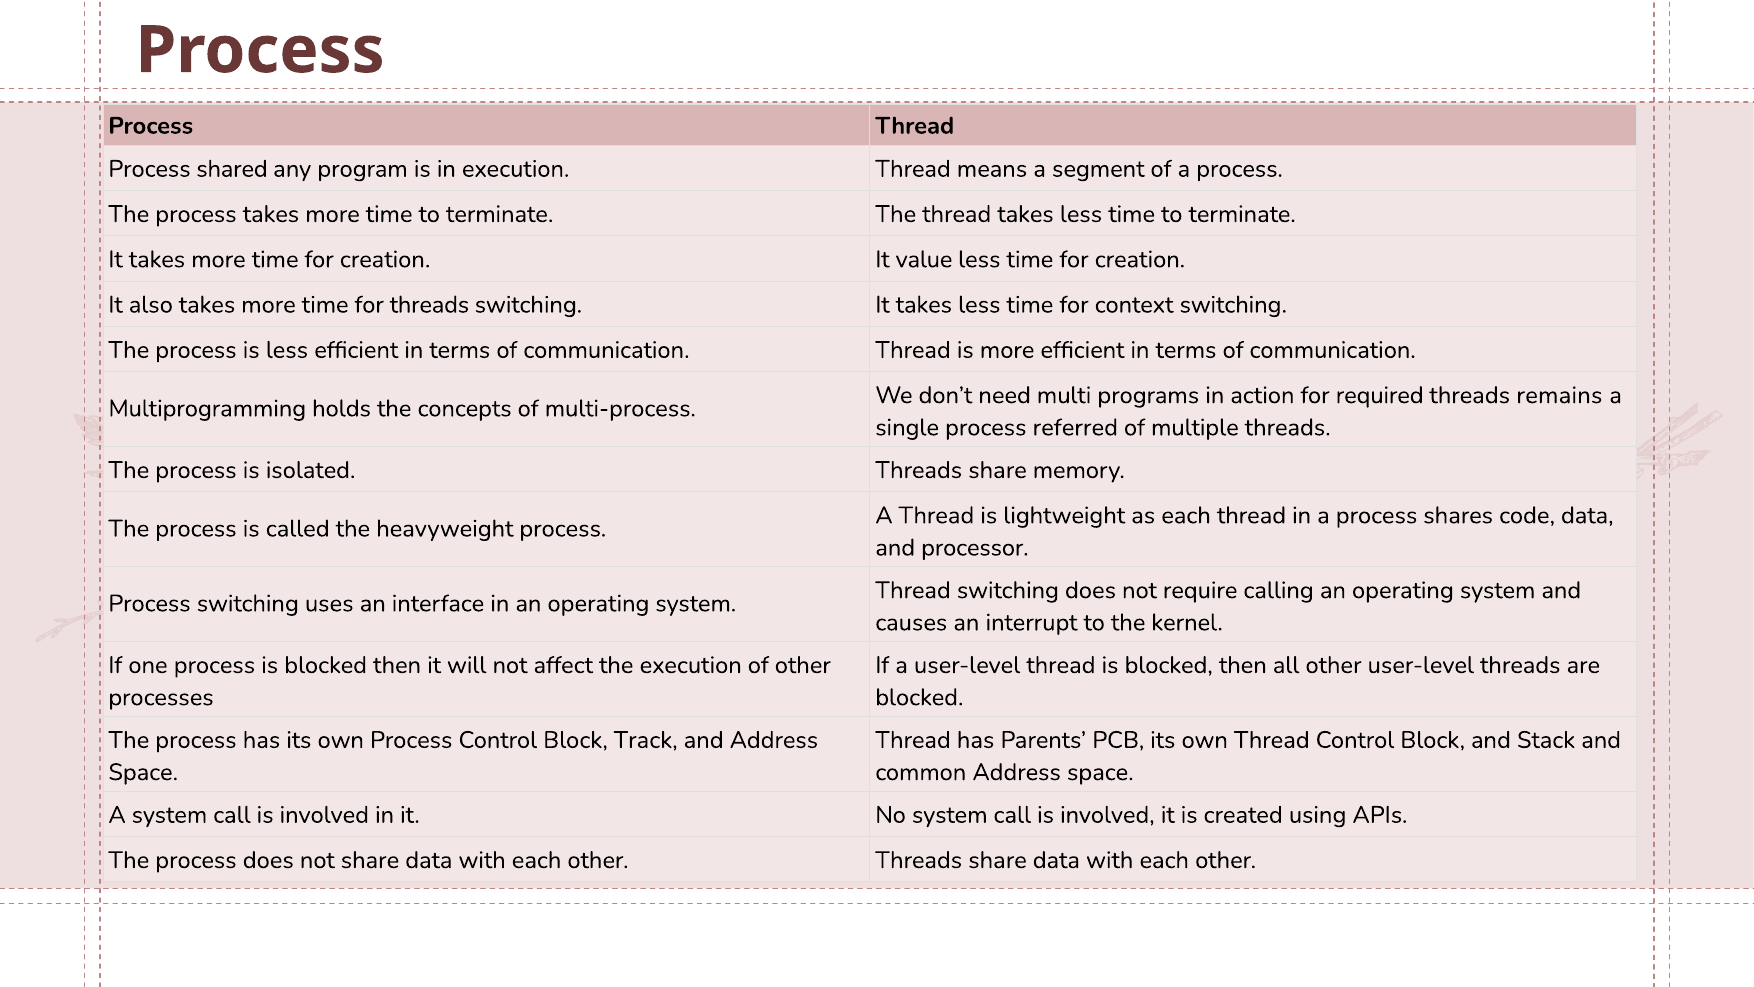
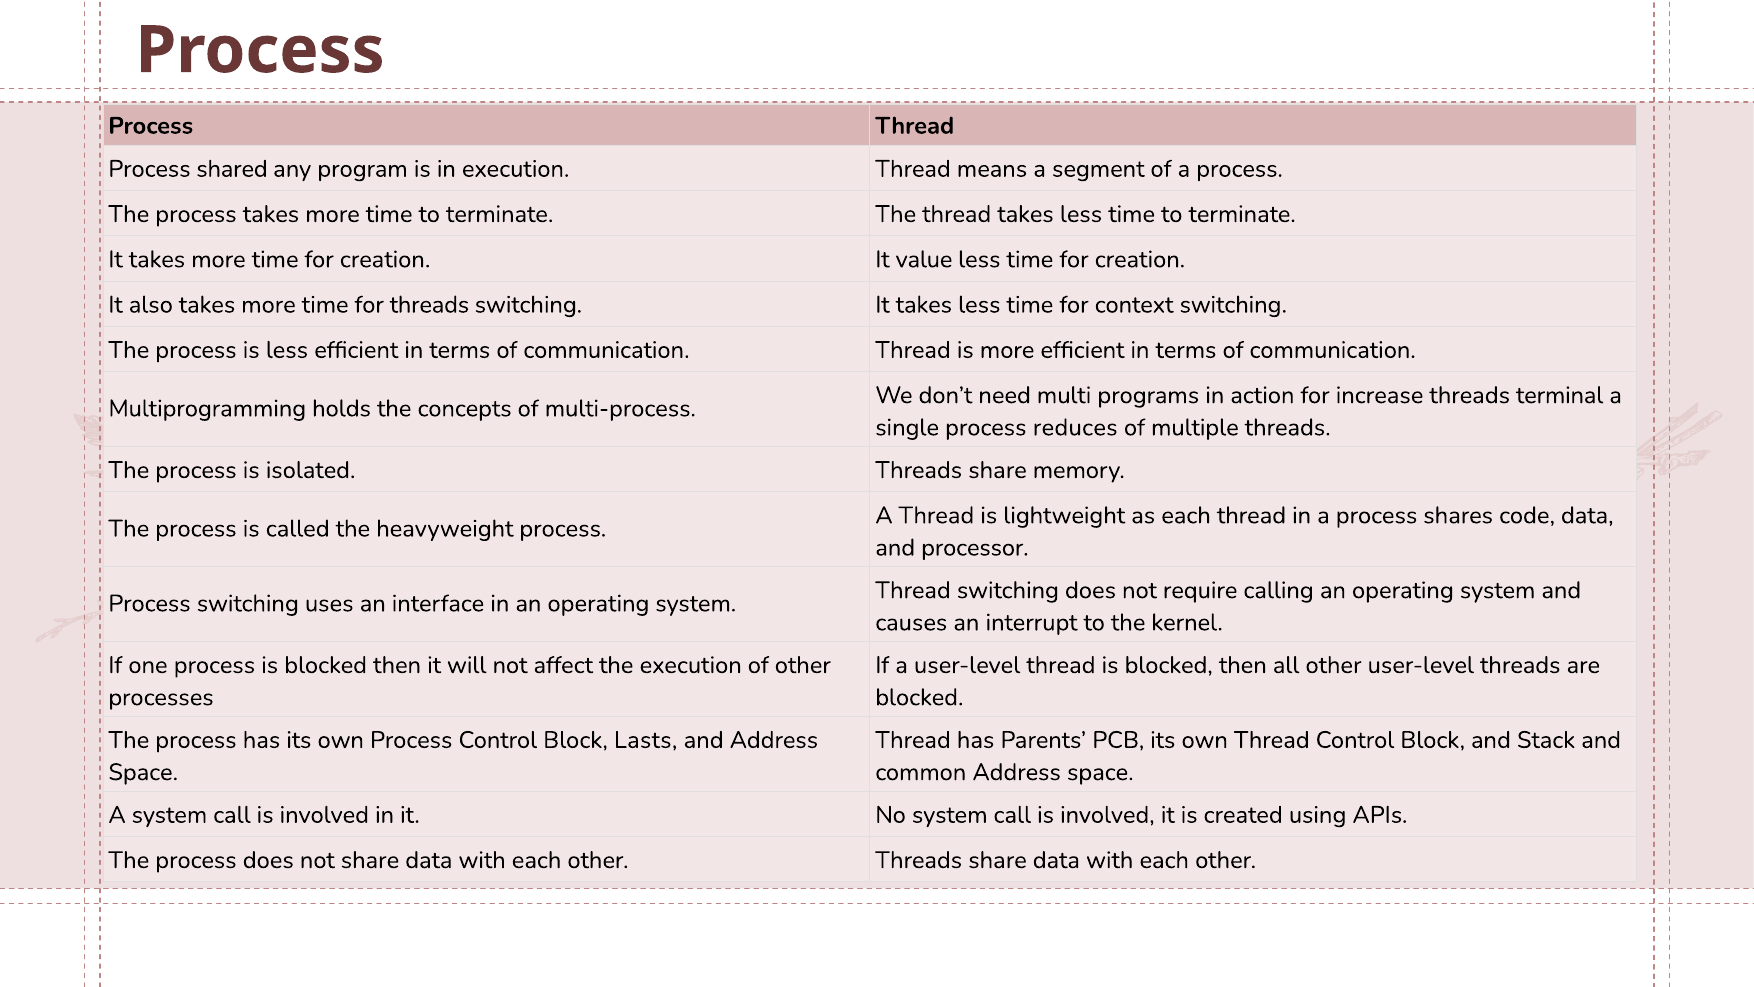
required: required -> increase
remains: remains -> terminal
referred: referred -> reduces
Track: Track -> Lasts
